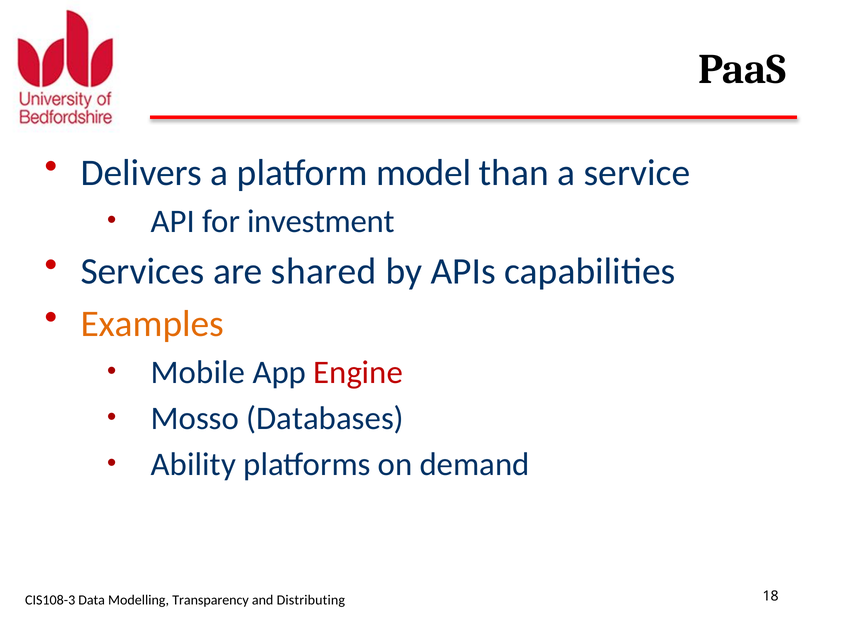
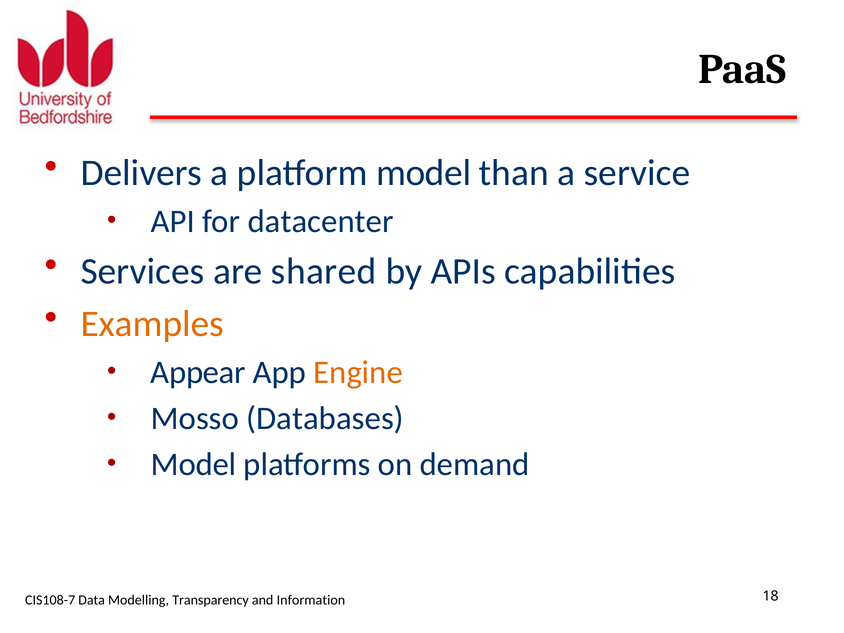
investment: investment -> datacenter
Mobile: Mobile -> Appear
Engine colour: red -> orange
Ability at (193, 465): Ability -> Model
CIS108-3: CIS108-3 -> CIS108-7
Distributing: Distributing -> Information
